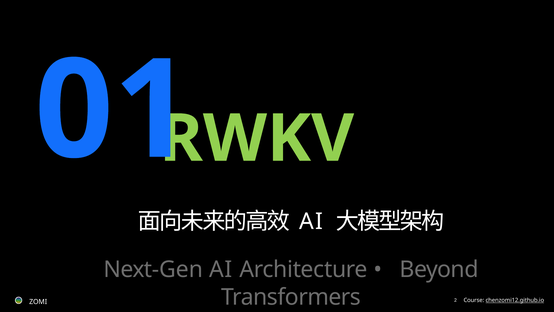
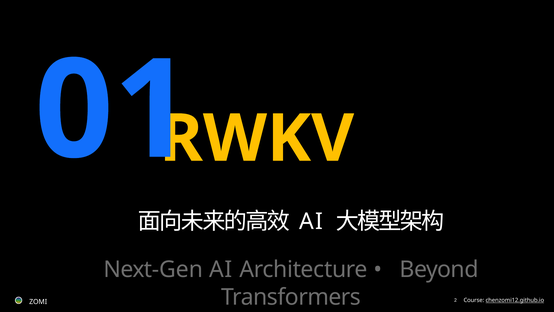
RWKV colour: light green -> yellow
